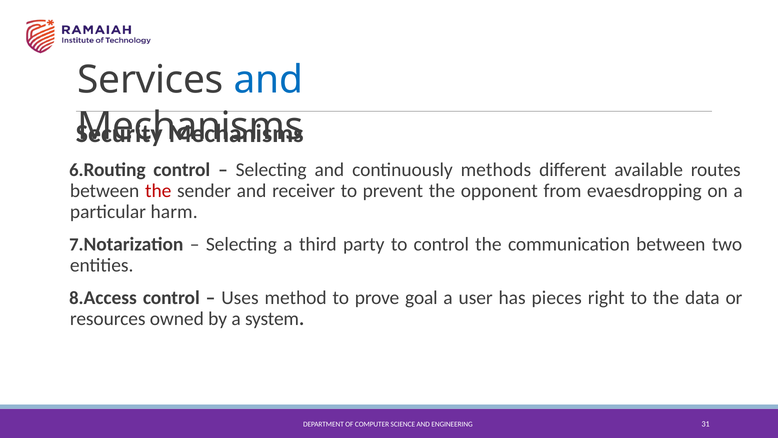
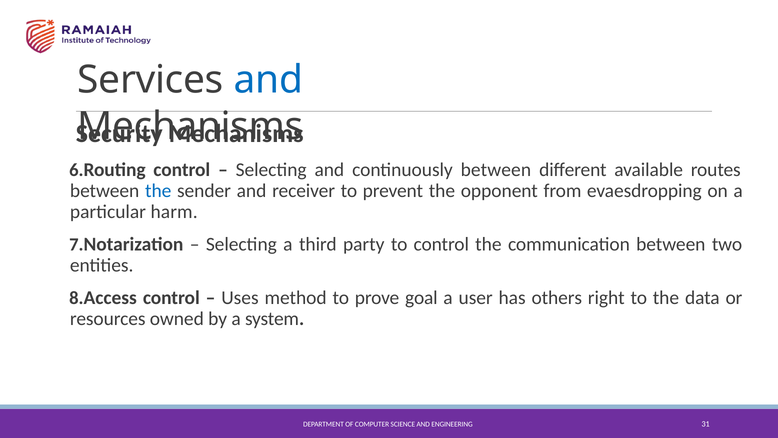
continuously methods: methods -> between
the at (158, 191) colour: red -> blue
pieces: pieces -> others
